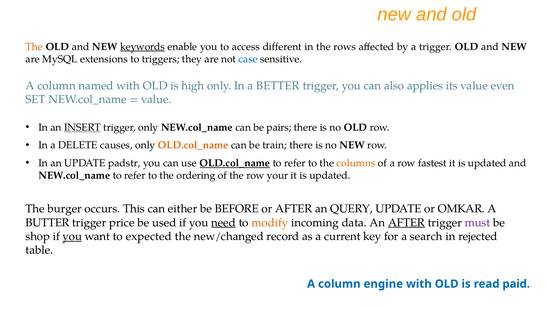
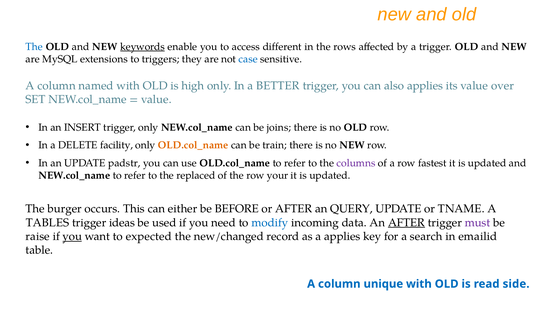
The at (34, 47) colour: orange -> blue
even: even -> over
INSERT underline: present -> none
pairs: pairs -> joins
causes: causes -> facility
OLD.col_name at (235, 163) underline: present -> none
columns colour: orange -> purple
ordering: ordering -> replaced
OMKAR: OMKAR -> TNAME
BUTTER: BUTTER -> TABLES
price: price -> ideas
need underline: present -> none
modify colour: orange -> blue
shop: shop -> raise
a current: current -> applies
rejected: rejected -> emailid
engine: engine -> unique
paid: paid -> side
